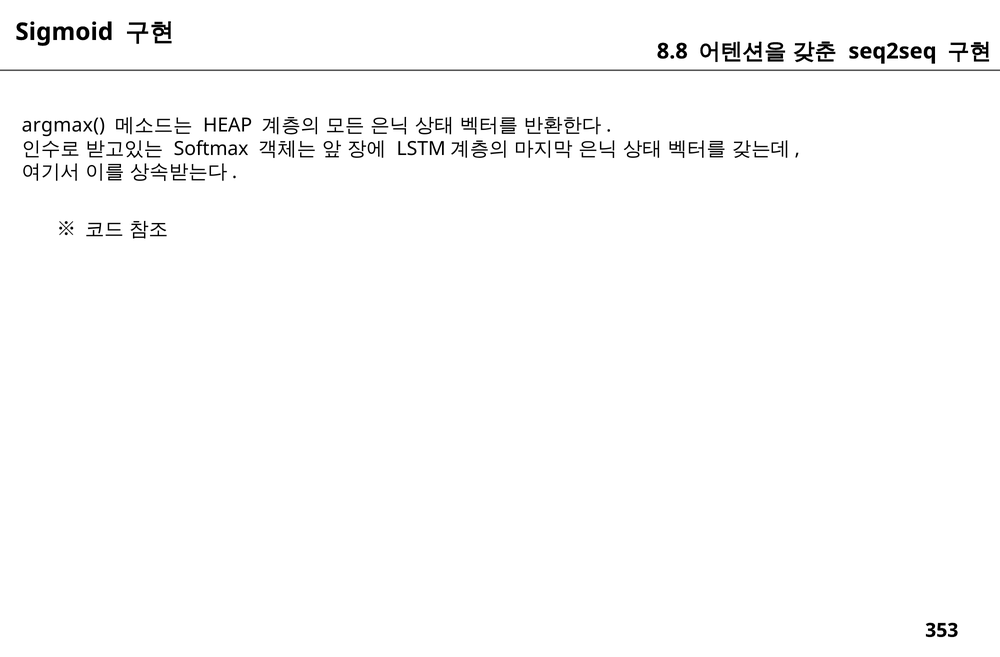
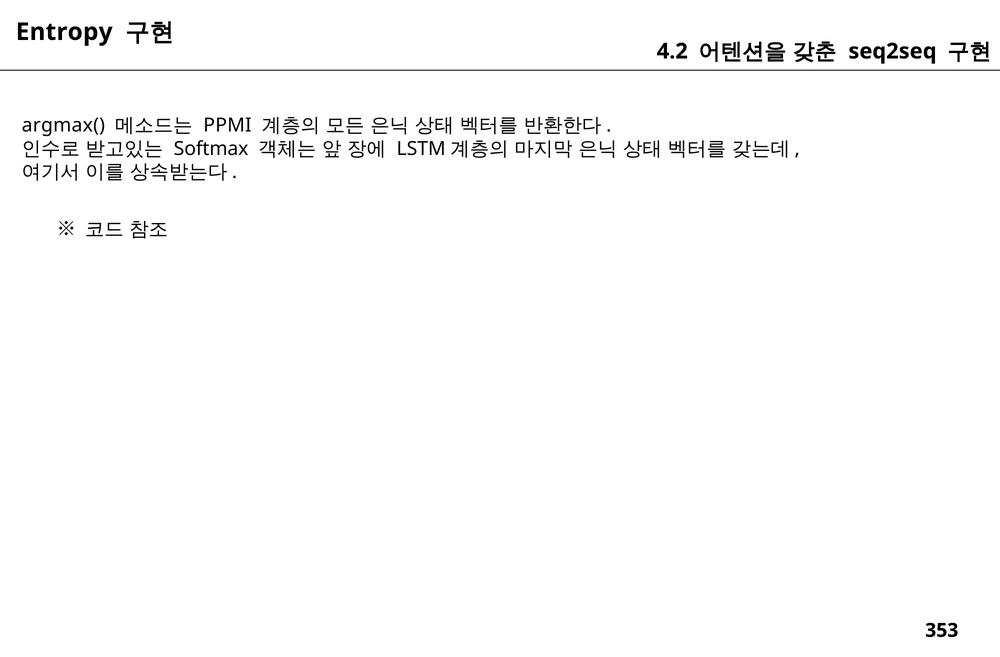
Sigmoid: Sigmoid -> Entropy
8.8: 8.8 -> 4.2
HEAP: HEAP -> PPMI
